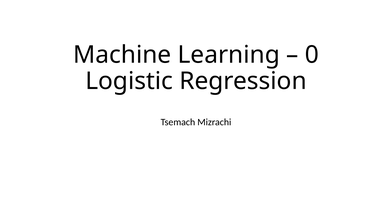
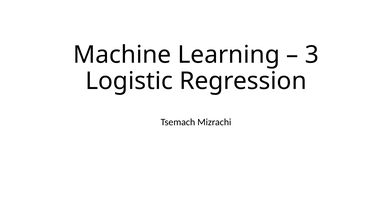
0: 0 -> 3
